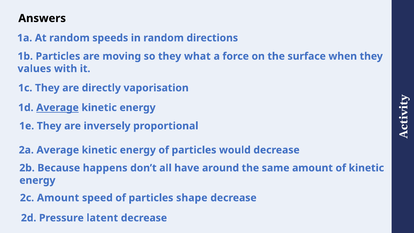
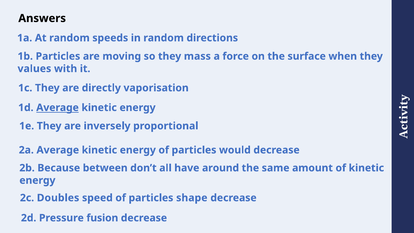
what: what -> mass
happens: happens -> between
2c Amount: Amount -> Doubles
latent: latent -> fusion
